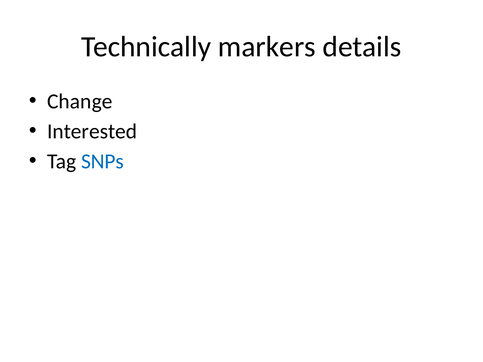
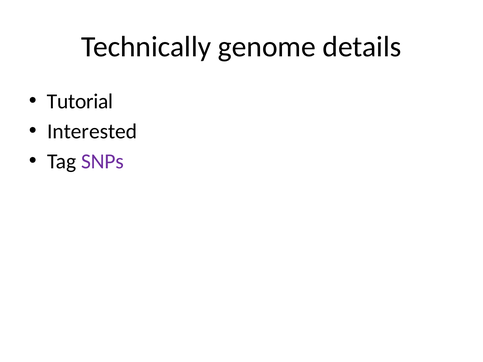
markers: markers -> genome
Change: Change -> Tutorial
SNPs colour: blue -> purple
